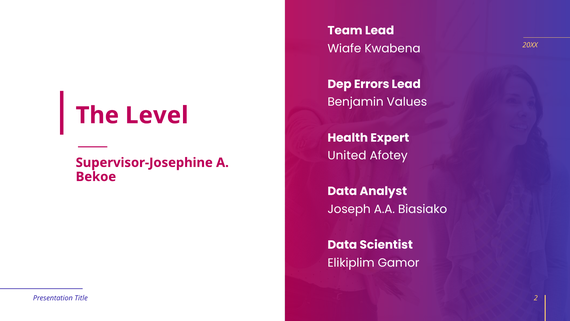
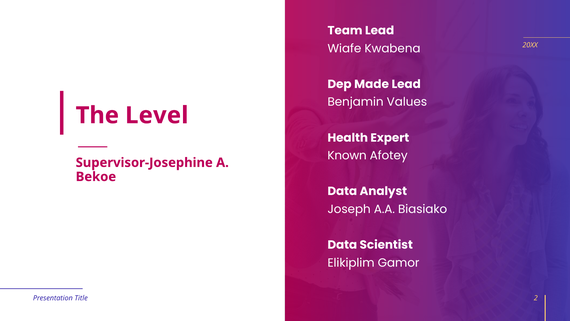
Errors: Errors -> Made
United: United -> Known
